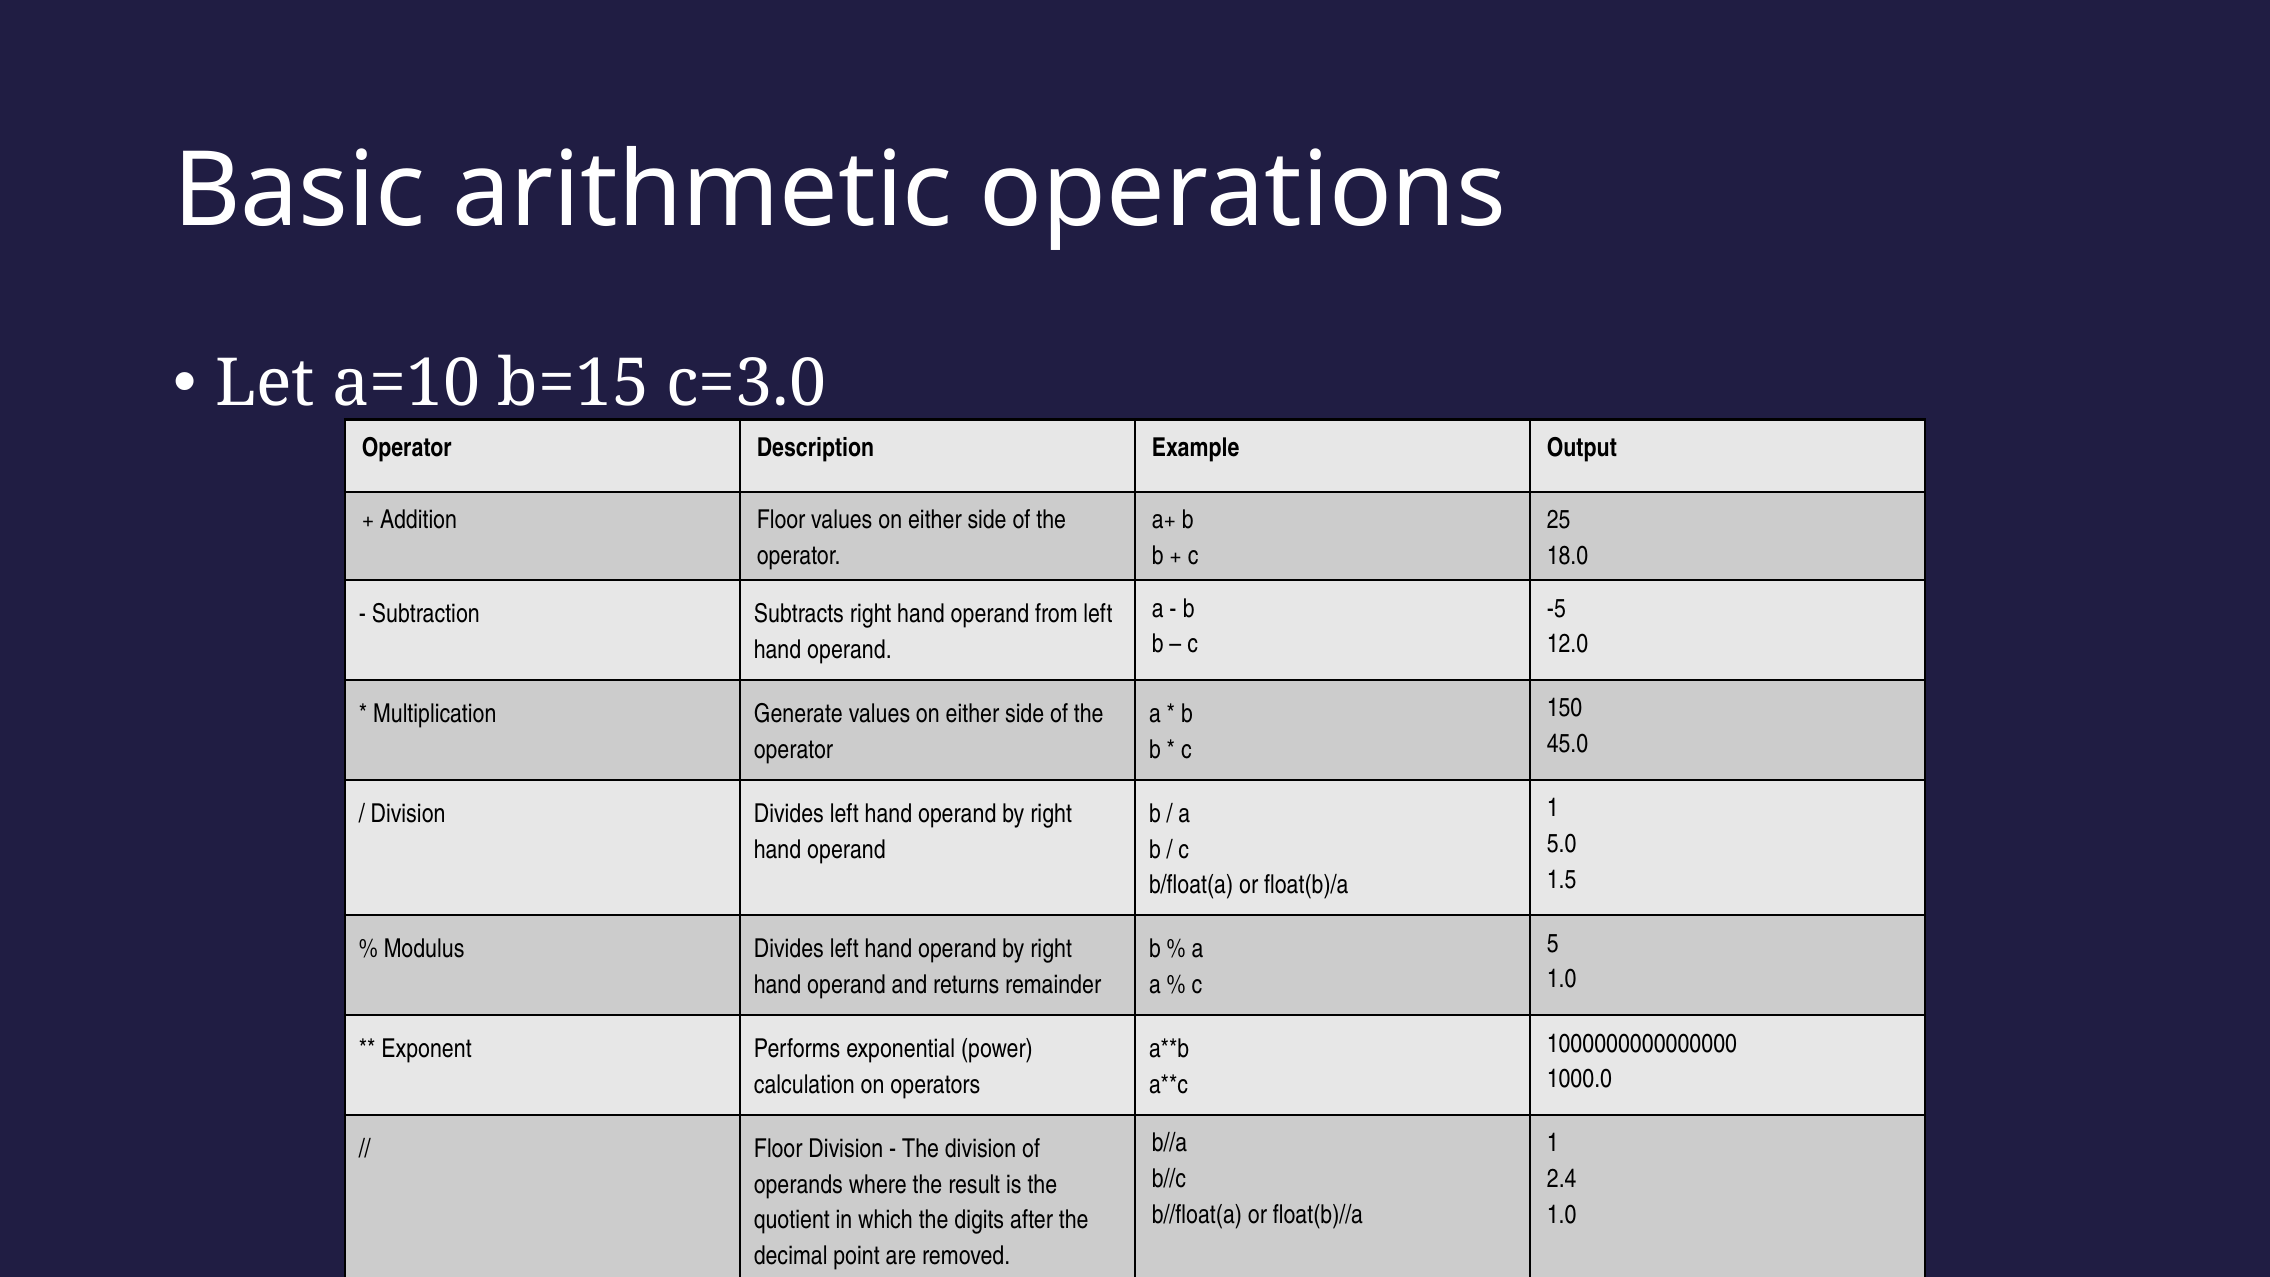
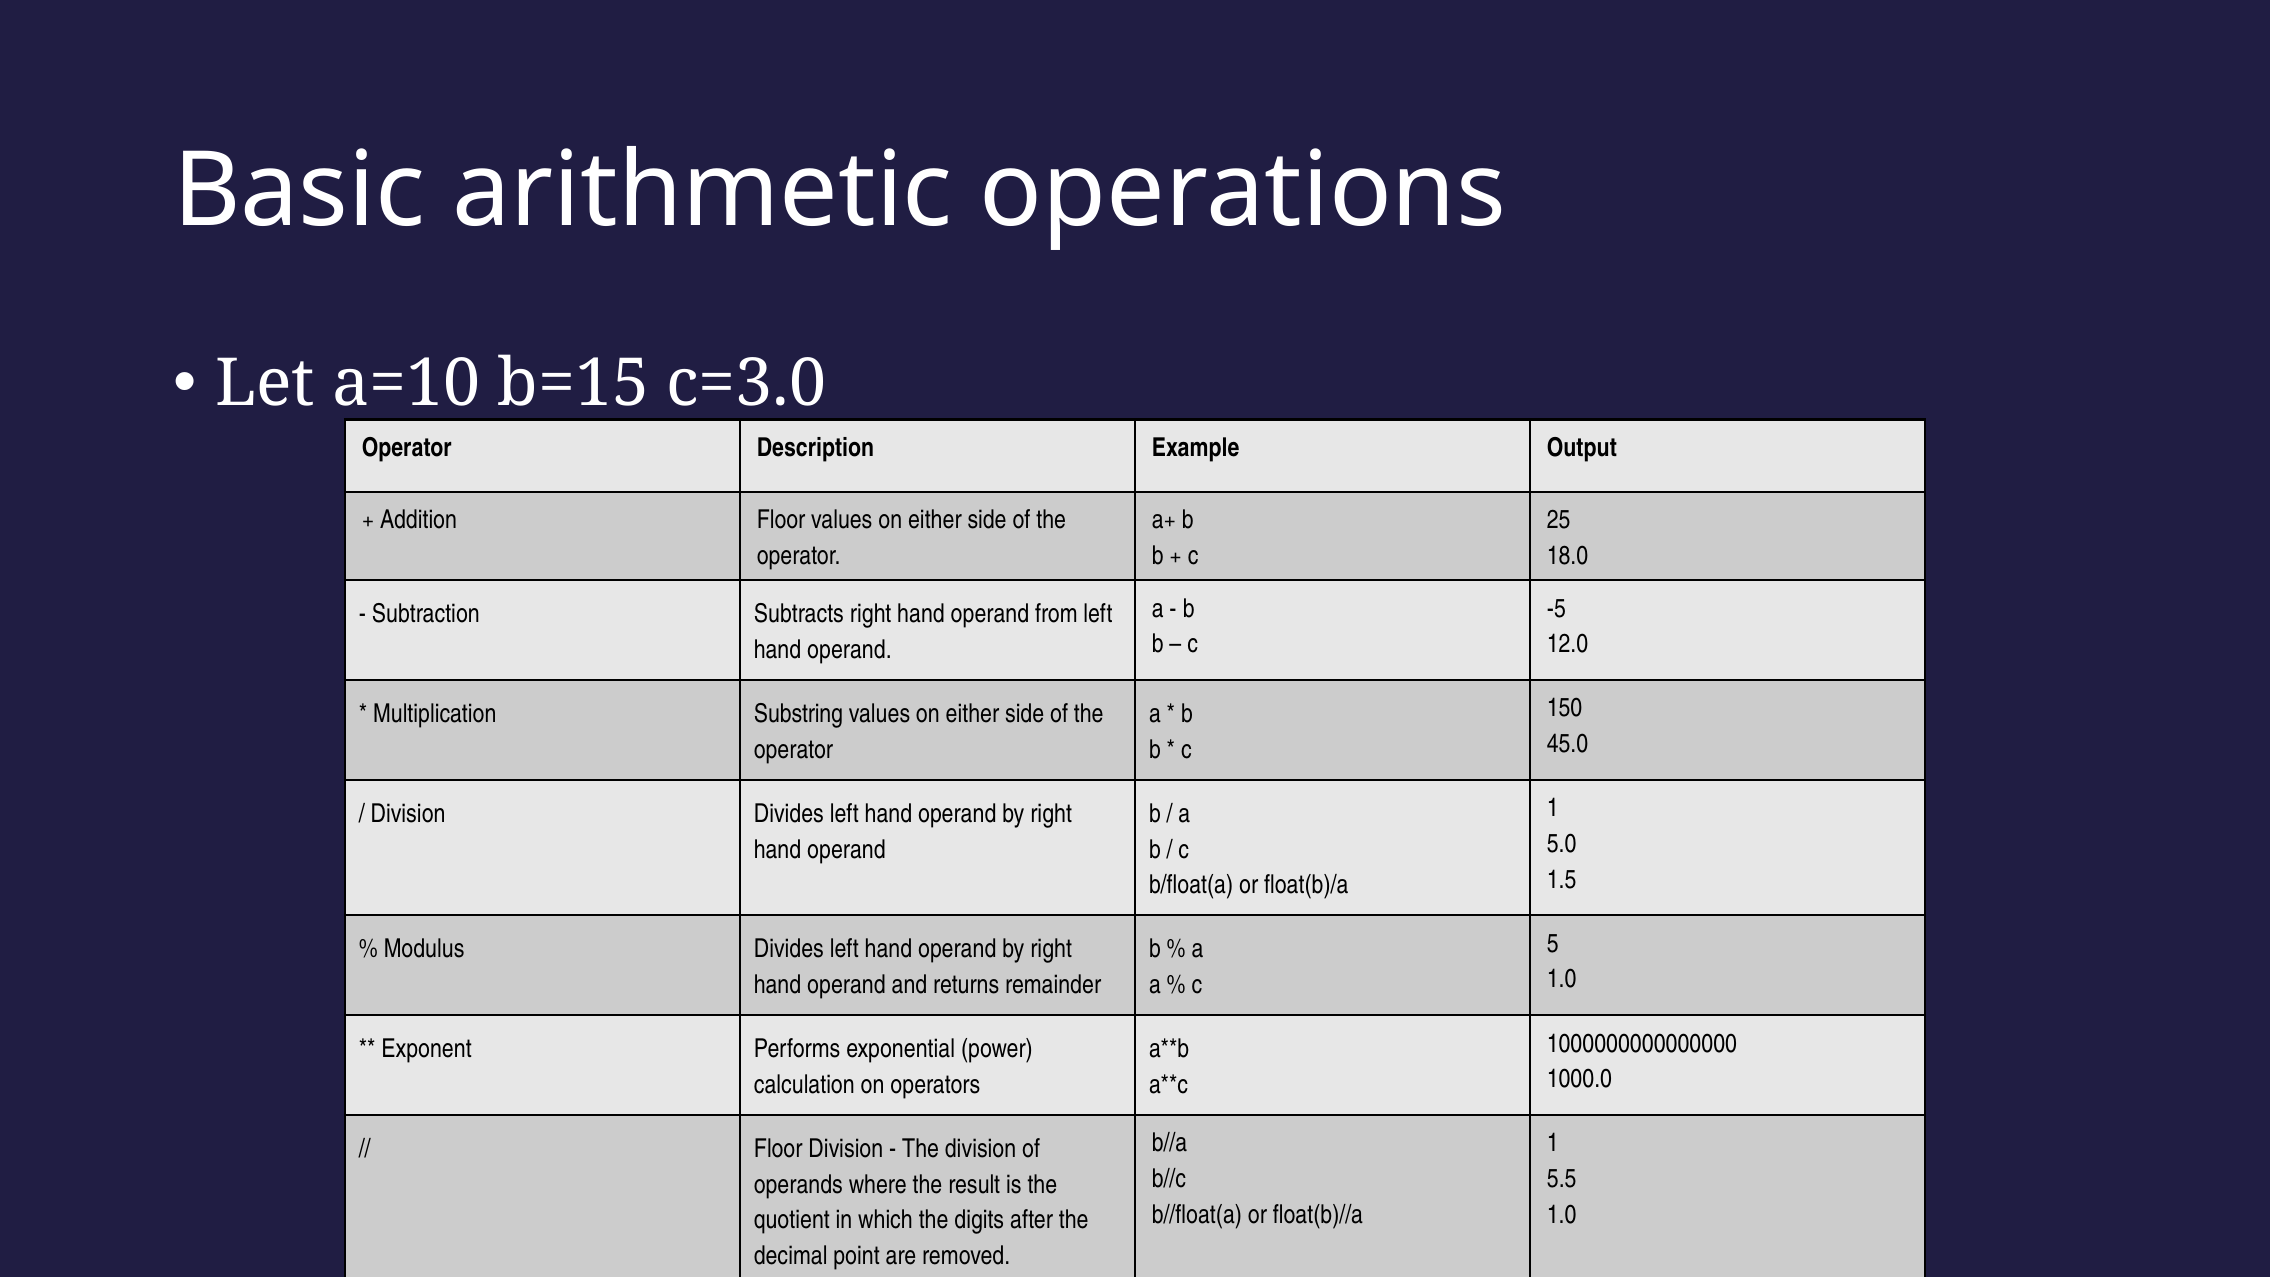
Generate: Generate -> Substring
2.4: 2.4 -> 5.5
